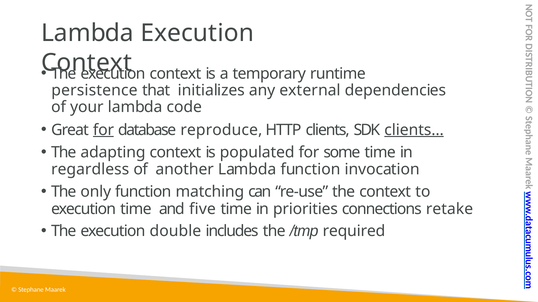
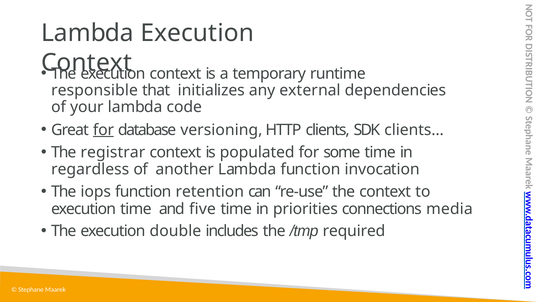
persistence: persistence -> responsible
reproduce: reproduce -> versioning
clients… underline: present -> none
adapting: adapting -> registrar
only: only -> iops
matching: matching -> retention
retake: retake -> media
